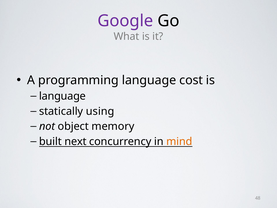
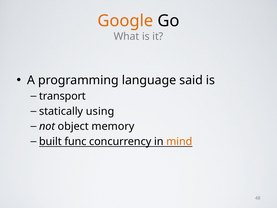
Google colour: purple -> orange
cost: cost -> said
language at (62, 96): language -> transport
next: next -> func
